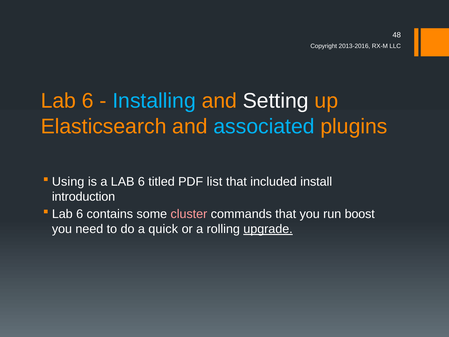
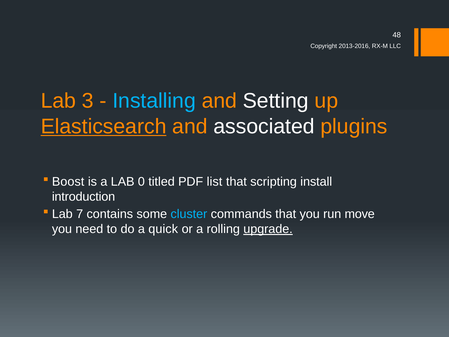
6 at (88, 101): 6 -> 3
Elasticsearch underline: none -> present
associated colour: light blue -> white
Using: Using -> Boost
a LAB 6: 6 -> 0
included: included -> scripting
6 at (80, 214): 6 -> 7
cluster colour: pink -> light blue
boost: boost -> move
